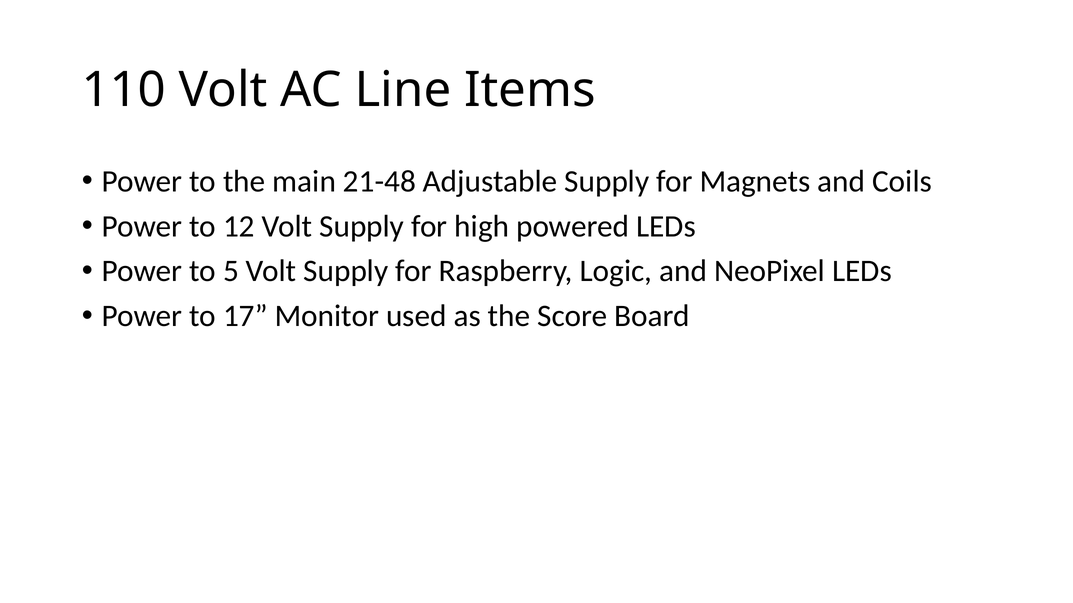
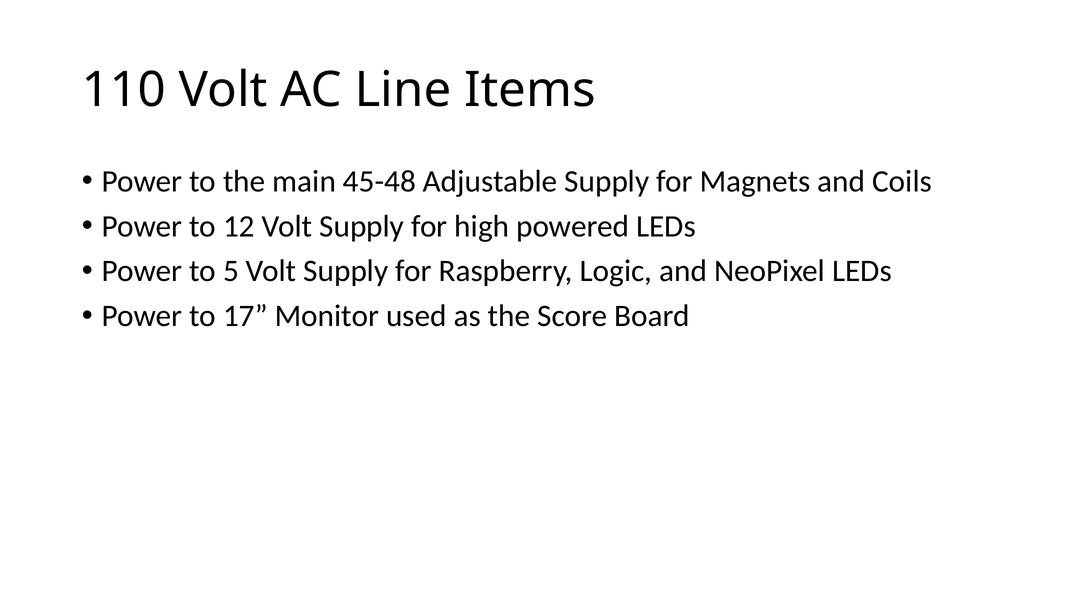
21-48: 21-48 -> 45-48
